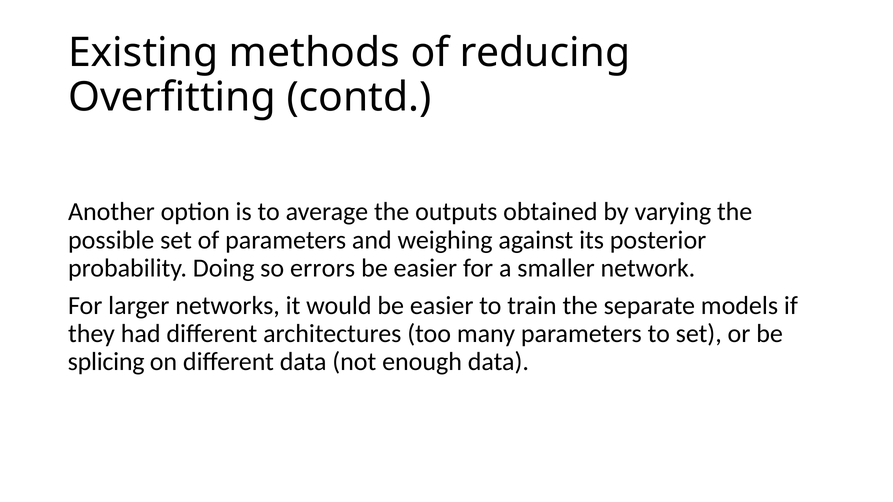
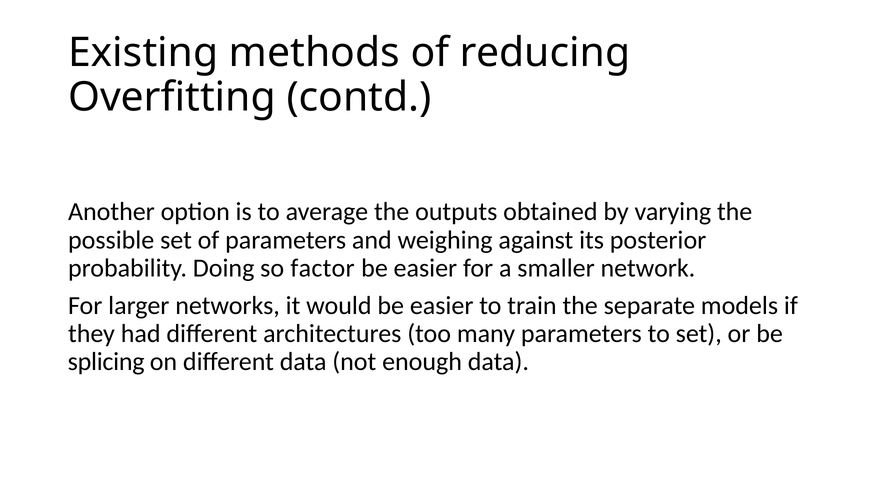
errors: errors -> factor
